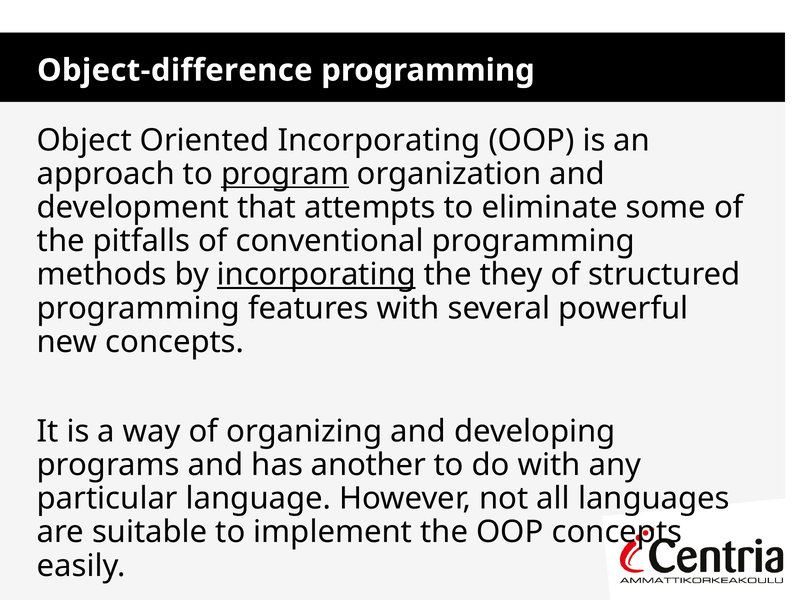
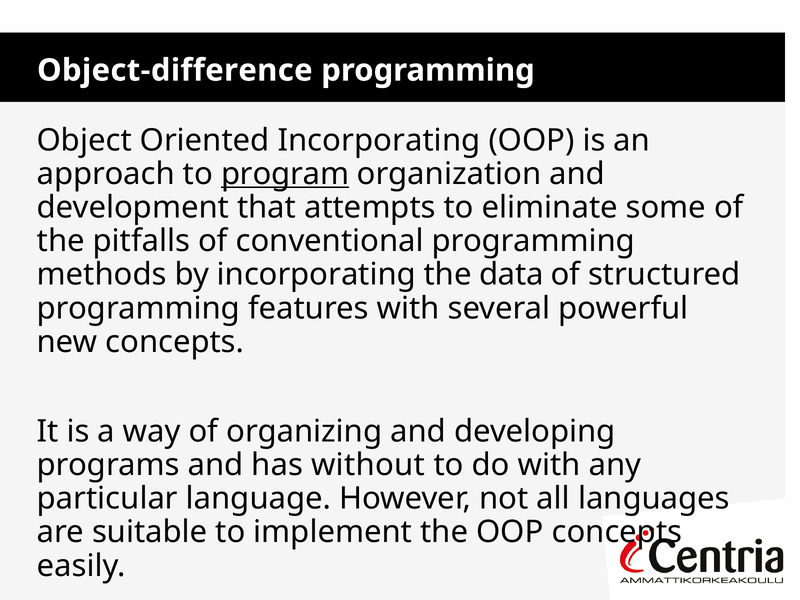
incorporating at (316, 275) underline: present -> none
they: they -> data
another: another -> without
